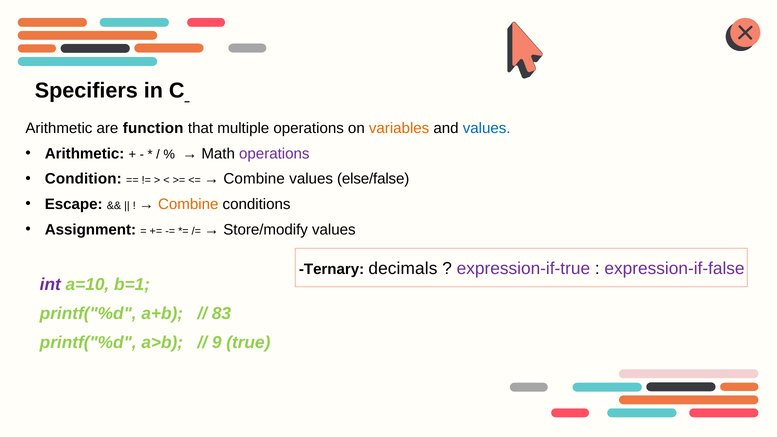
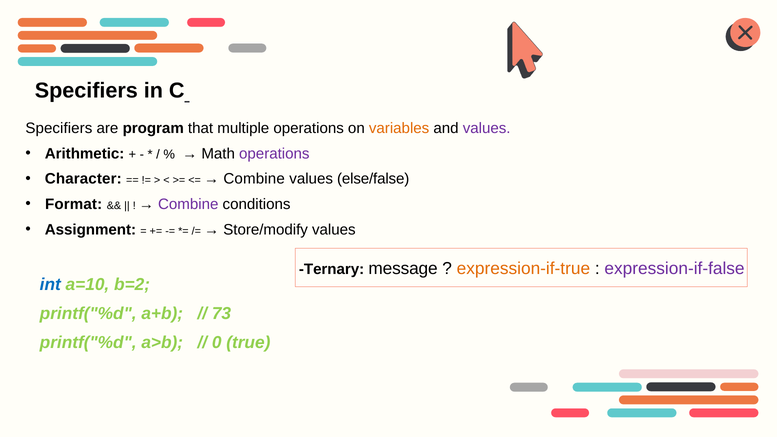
Arithmetic at (59, 128): Arithmetic -> Specifiers
function: function -> program
values at (487, 128) colour: blue -> purple
Condition: Condition -> Character
Escape: Escape -> Format
Combine at (188, 204) colour: orange -> purple
decimals: decimals -> message
expression-if-true colour: purple -> orange
int colour: purple -> blue
b=1: b=1 -> b=2
83: 83 -> 73
9: 9 -> 0
